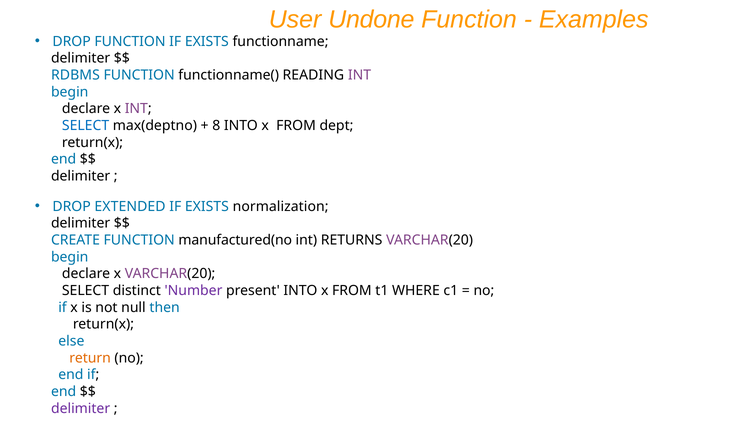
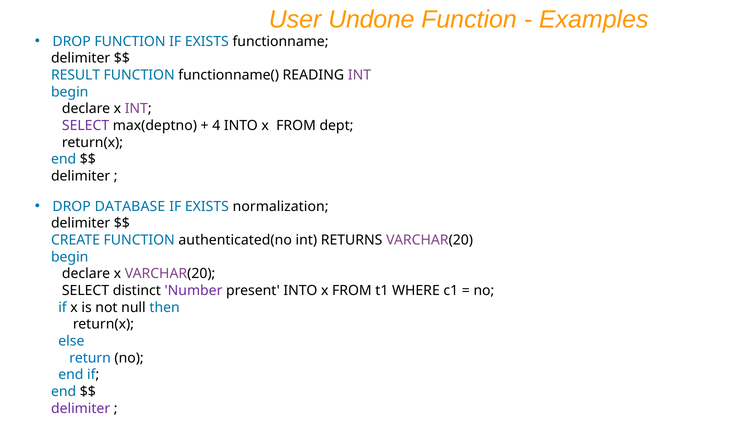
RDBMS: RDBMS -> RESULT
SELECT at (86, 126) colour: blue -> purple
8: 8 -> 4
EXTENDED: EXTENDED -> DATABASE
manufactured(no: manufactured(no -> authenticated(no
return colour: orange -> blue
